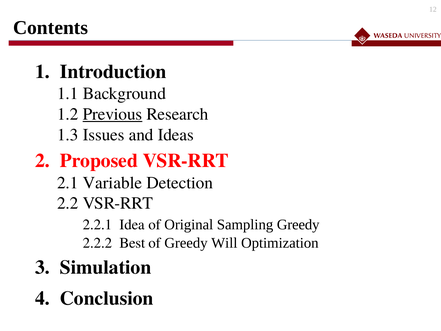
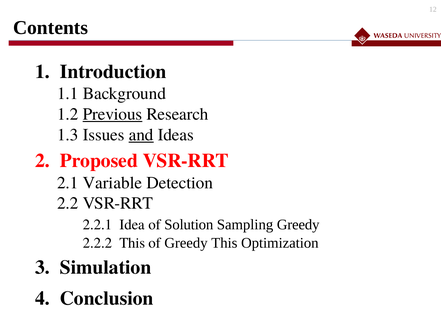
and underline: none -> present
Original: Original -> Solution
2.2.2 Best: Best -> This
Greedy Will: Will -> This
